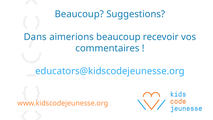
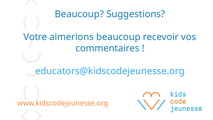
Dans: Dans -> Votre
